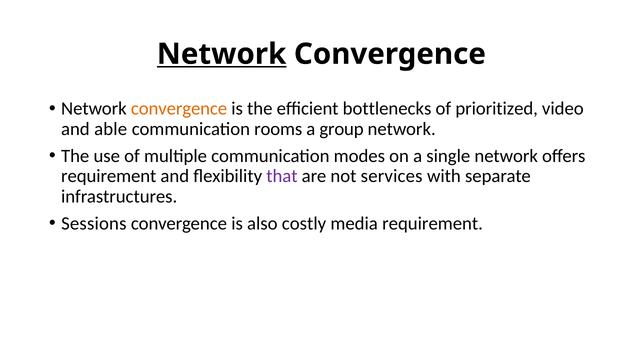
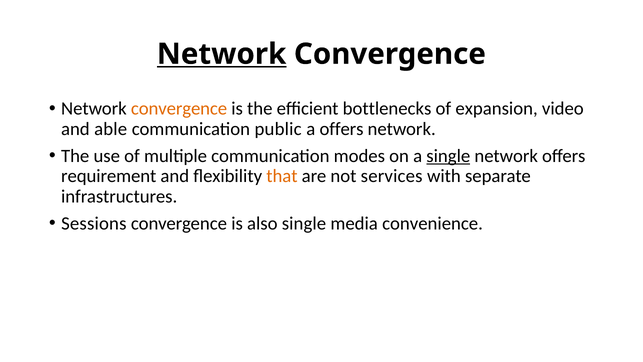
prioritized: prioritized -> expansion
rooms: rooms -> public
a group: group -> offers
single at (448, 156) underline: none -> present
that colour: purple -> orange
also costly: costly -> single
media requirement: requirement -> convenience
